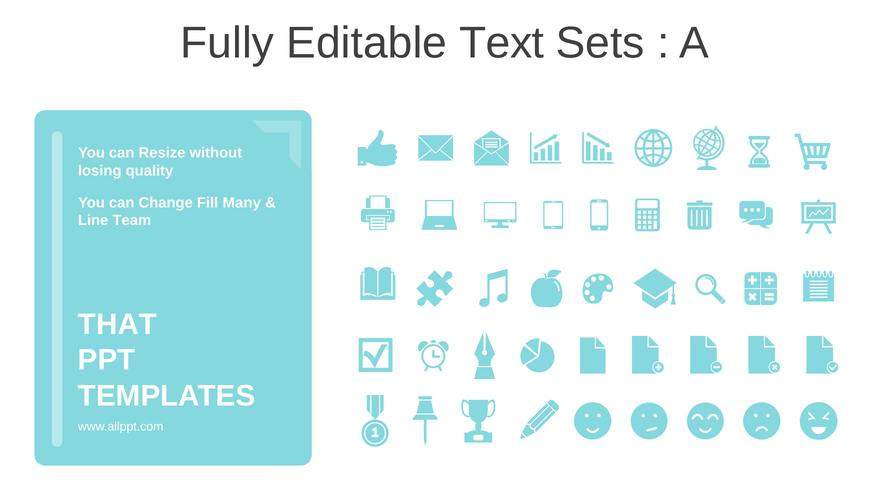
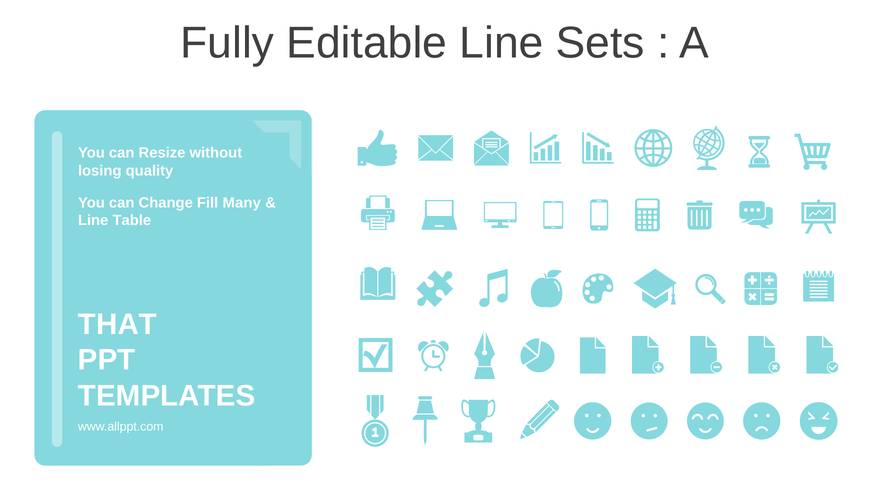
Editable Text: Text -> Line
Team: Team -> Table
